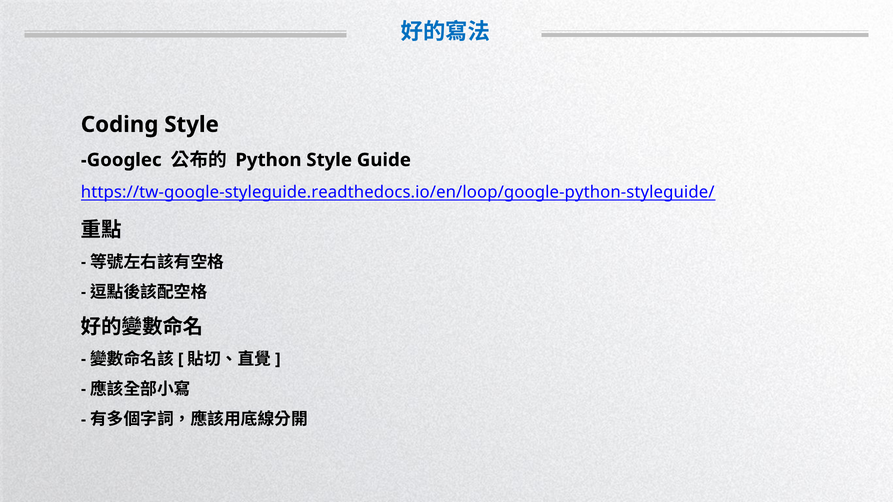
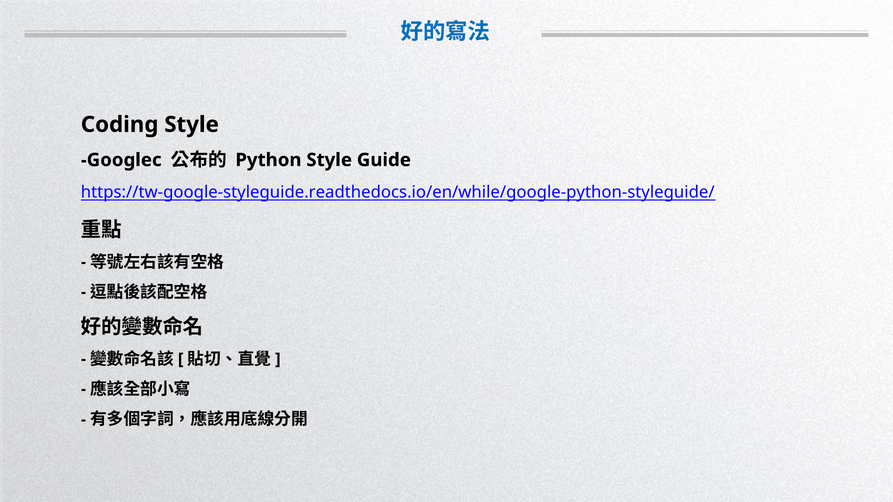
https://tw-google-styleguide.readthedocs.io/en/loop/google-python-styleguide/: https://tw-google-styleguide.readthedocs.io/en/loop/google-python-styleguide/ -> https://tw-google-styleguide.readthedocs.io/en/while/google-python-styleguide/
